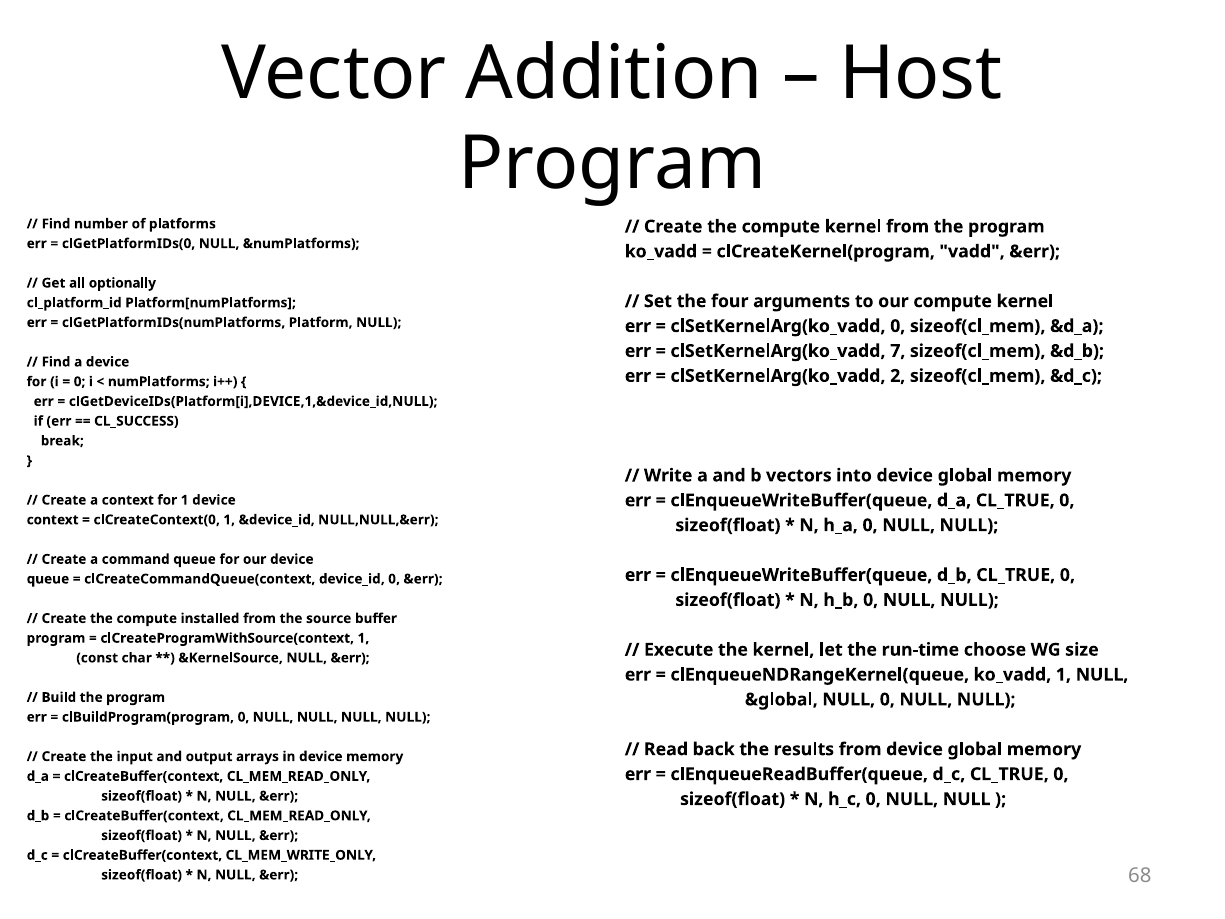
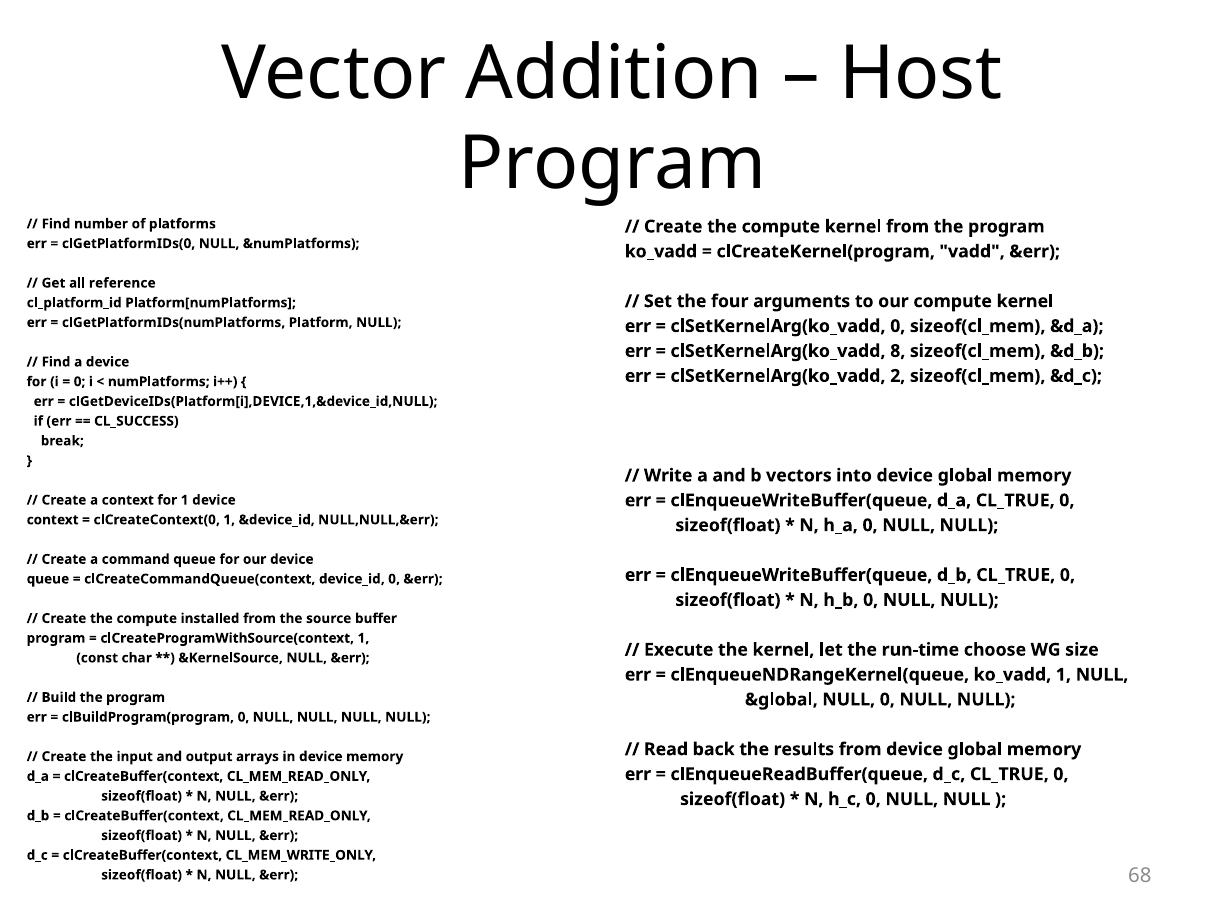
optionally: optionally -> reference
7: 7 -> 8
